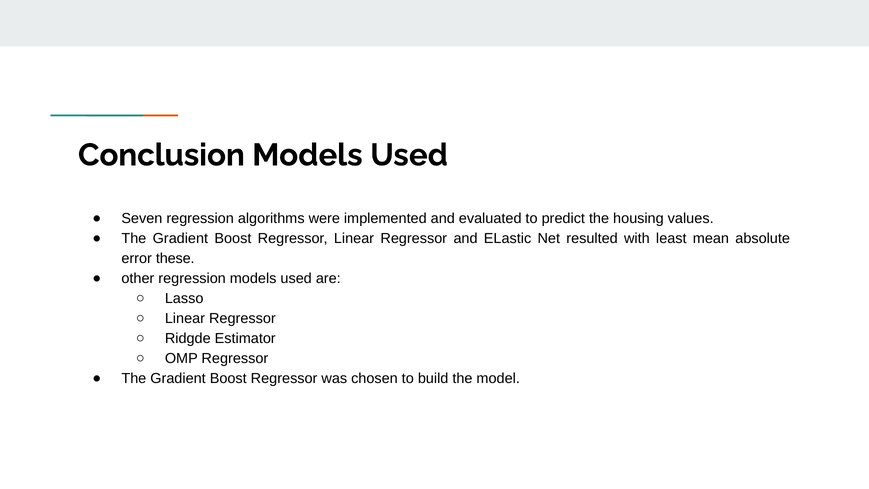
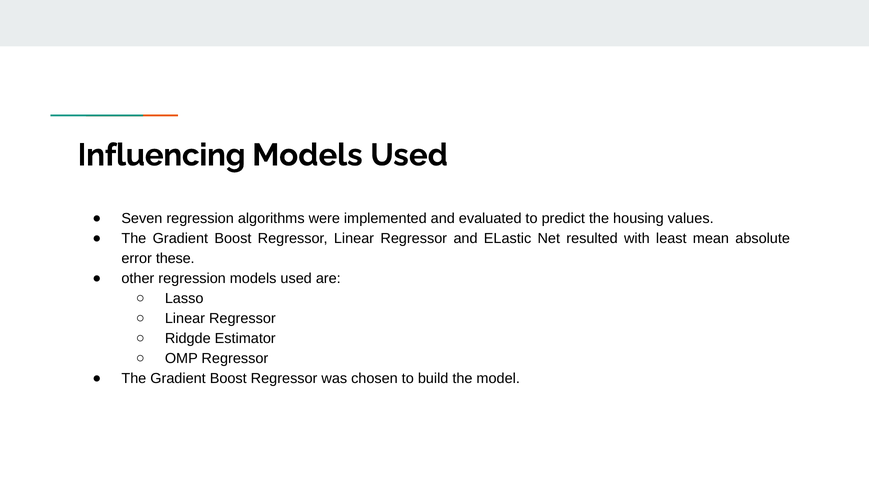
Conclusion: Conclusion -> Influencing
